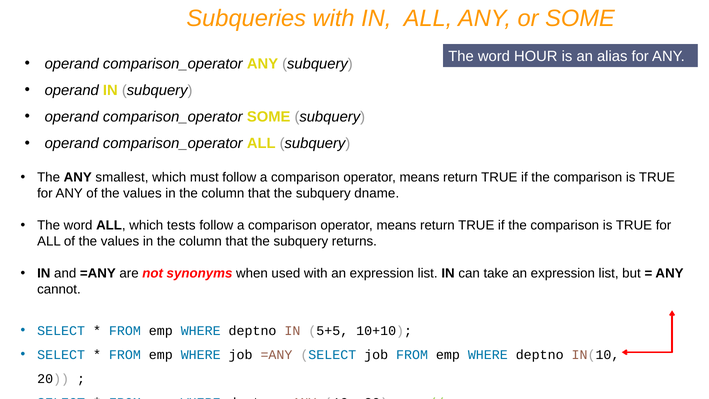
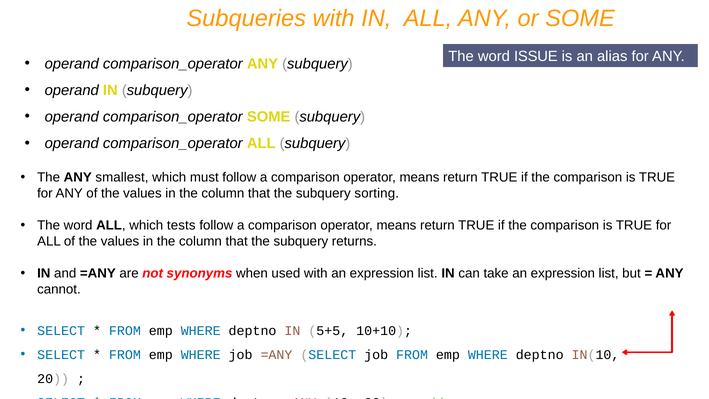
HOUR: HOUR -> ISSUE
dname: dname -> sorting
